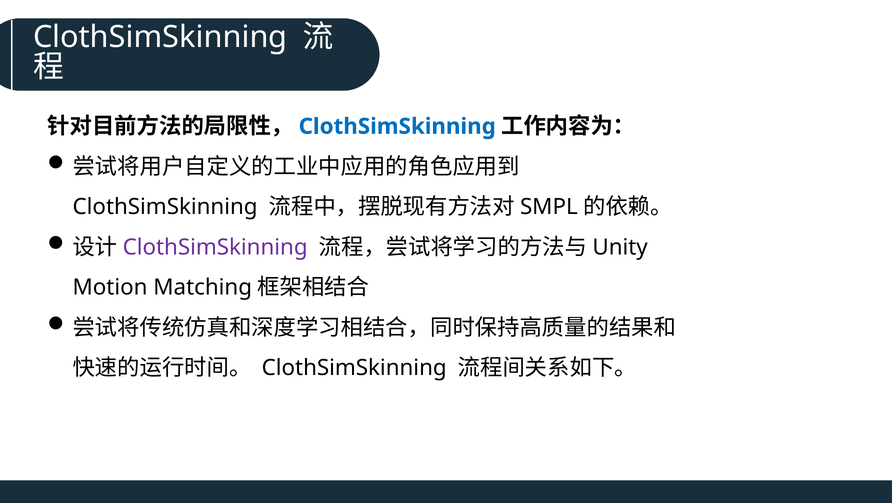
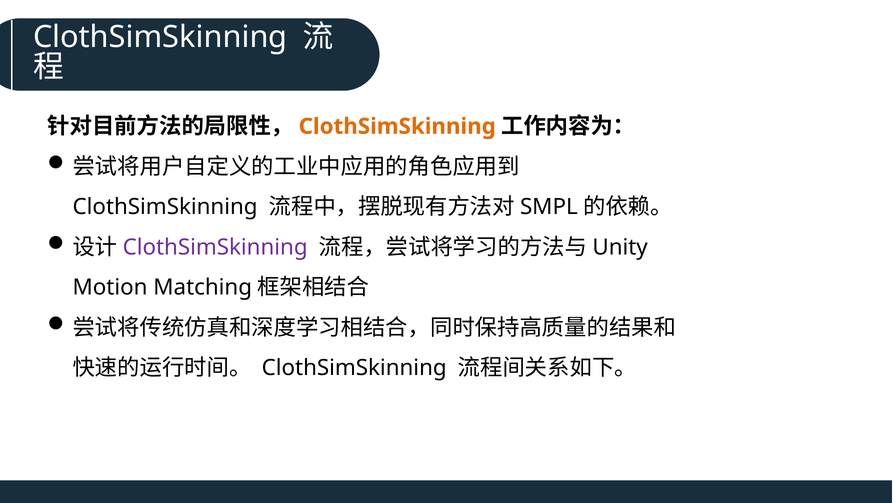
ClothSimSkinning at (397, 126) colour: blue -> orange
